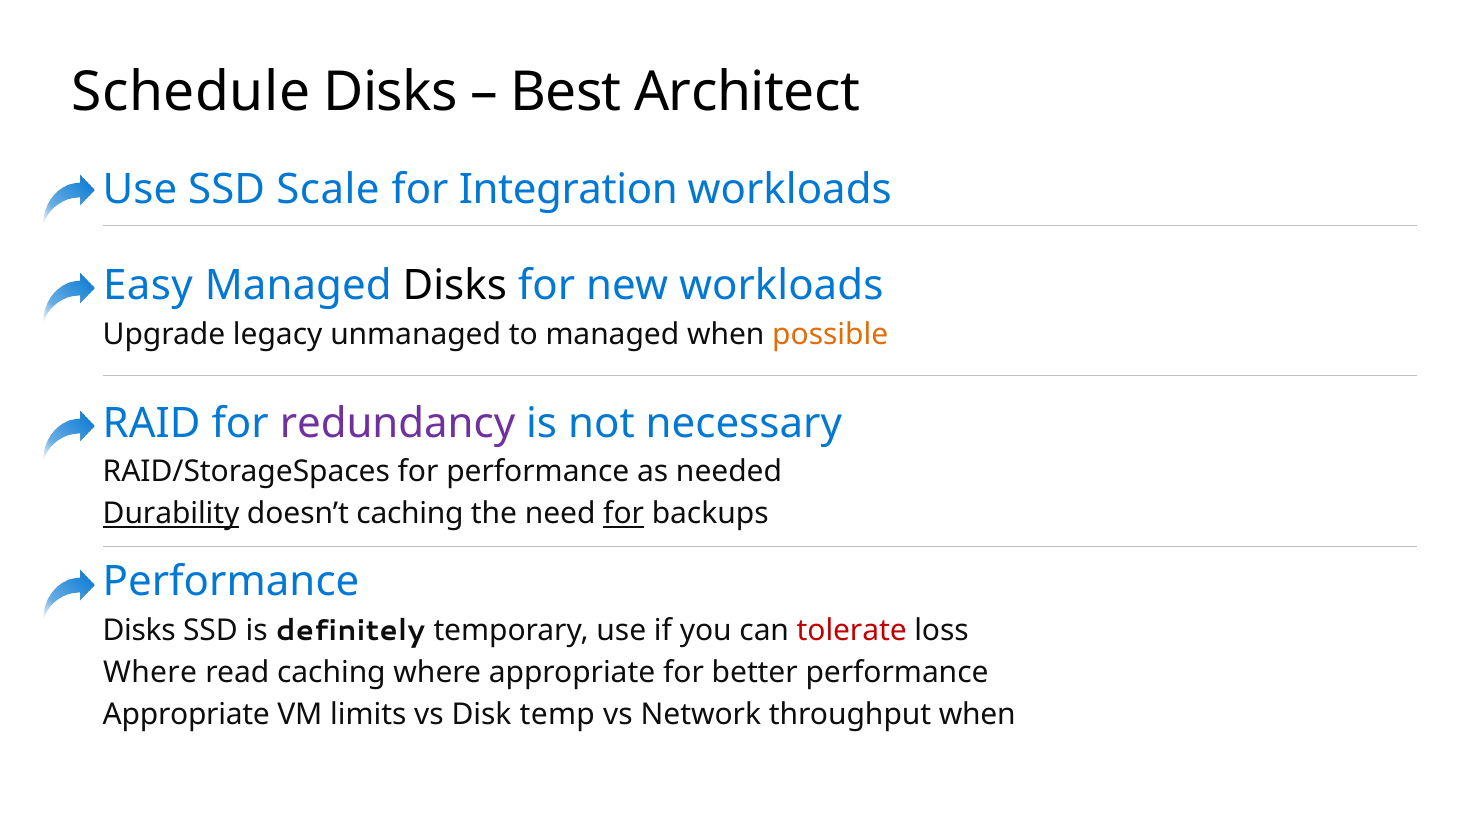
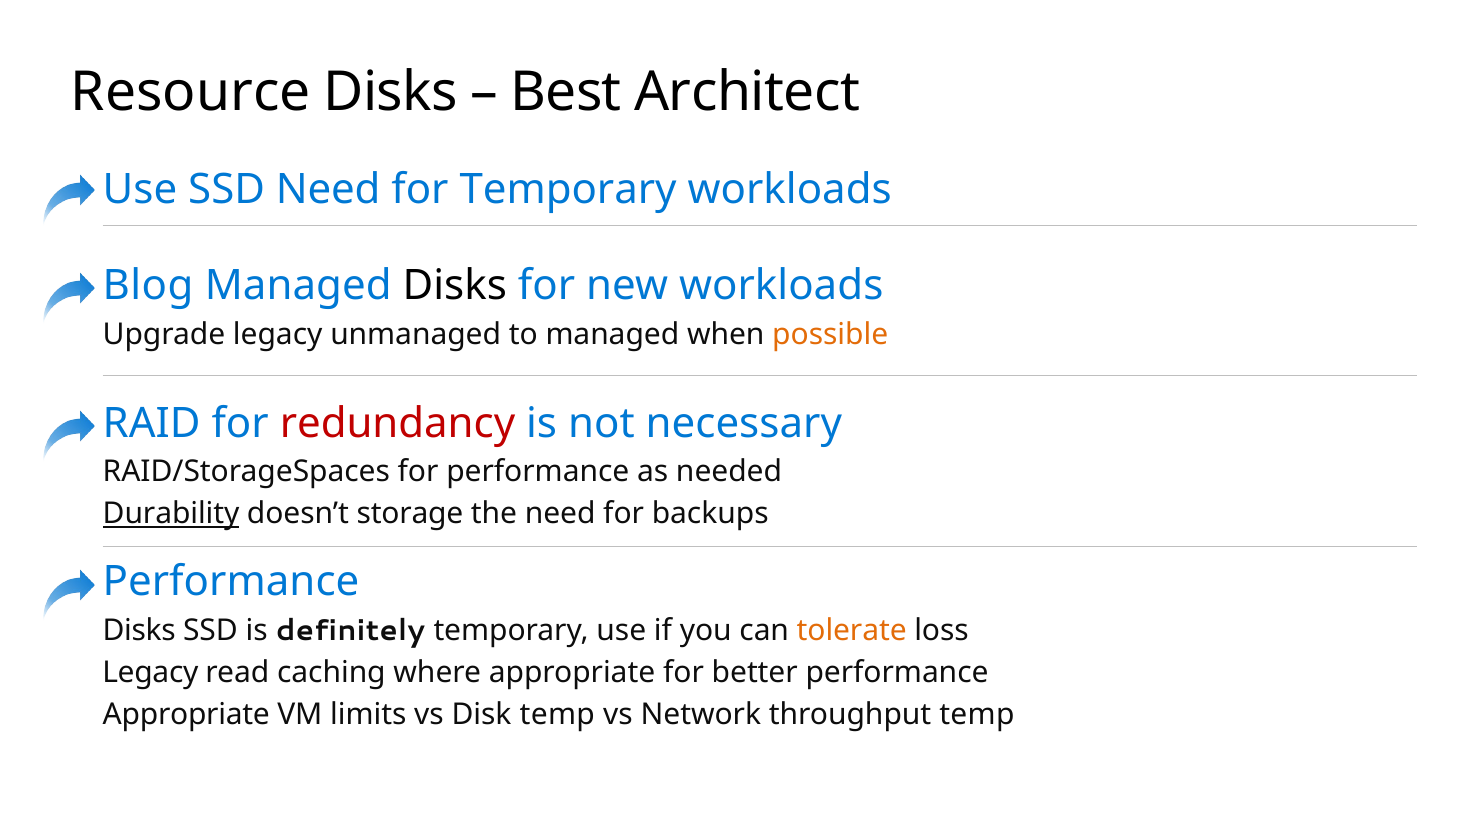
Schedule: Schedule -> Resource
SSD Scale: Scale -> Need
for Integration: Integration -> Temporary
Easy: Easy -> Blog
redundancy colour: purple -> red
doesn’t caching: caching -> storage
for at (624, 513) underline: present -> none
tolerate colour: red -> orange
Where at (150, 672): Where -> Legacy
throughput when: when -> temp
